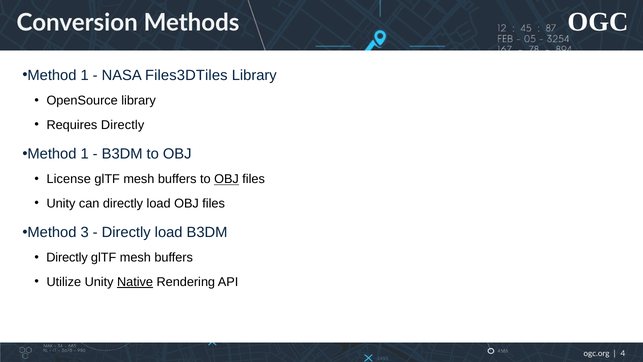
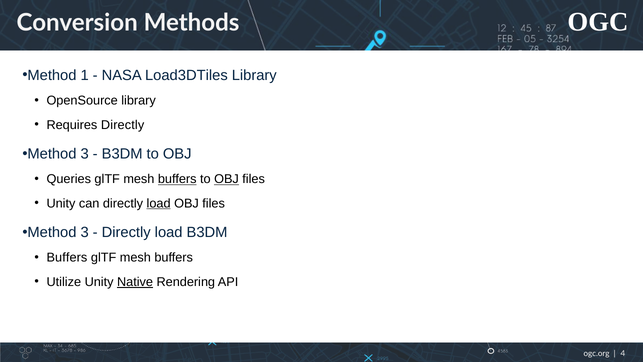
Files3DTiles: Files3DTiles -> Load3DTiles
1 at (85, 154): 1 -> 3
License: License -> Queries
buffers at (177, 179) underline: none -> present
load at (159, 203) underline: none -> present
Directly at (67, 258): Directly -> Buffers
